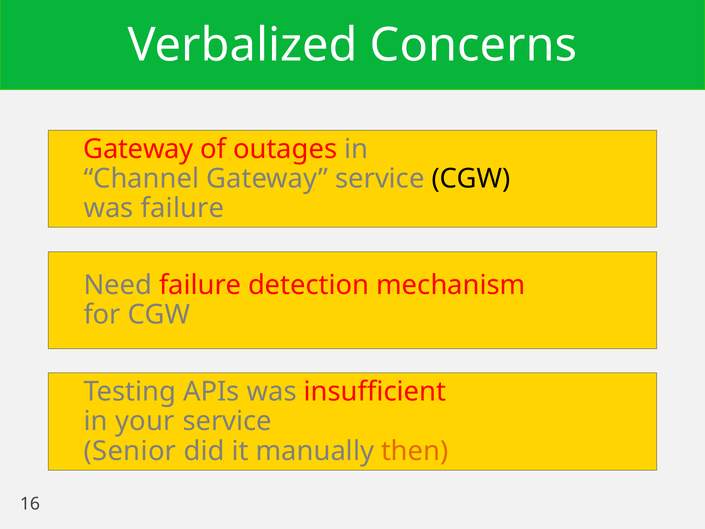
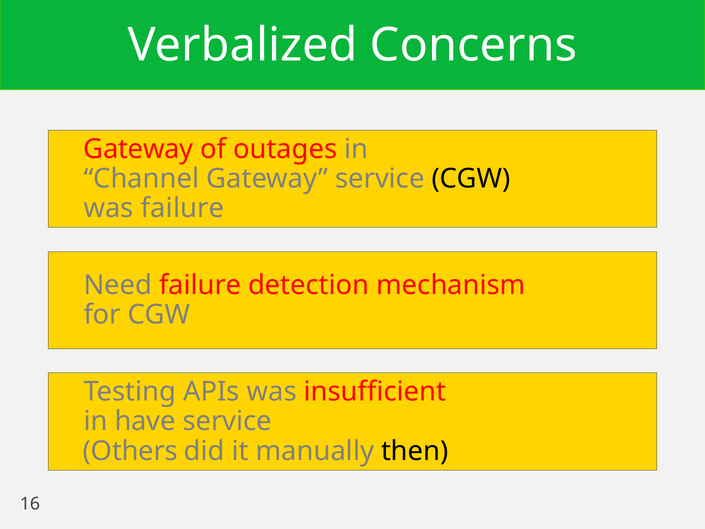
your: your -> have
Senior: Senior -> Others
then colour: orange -> black
